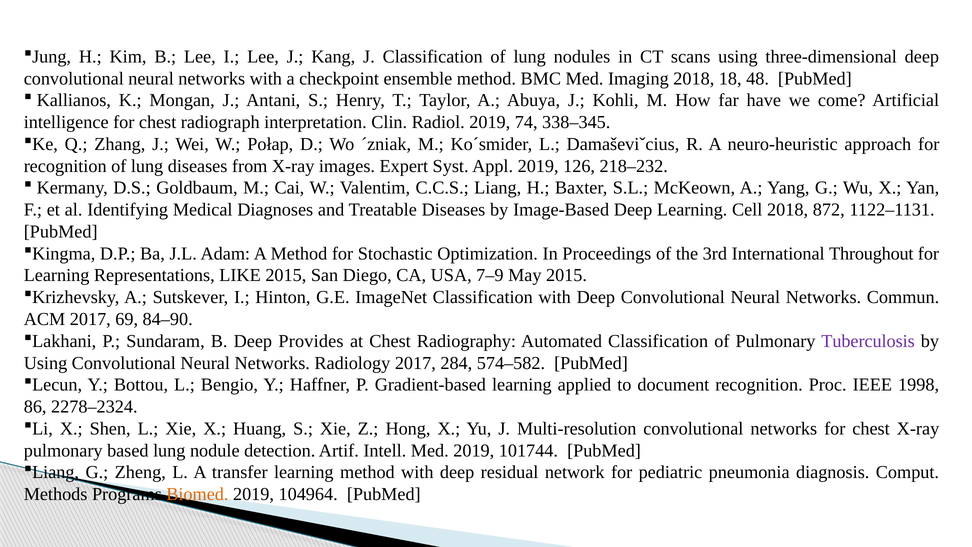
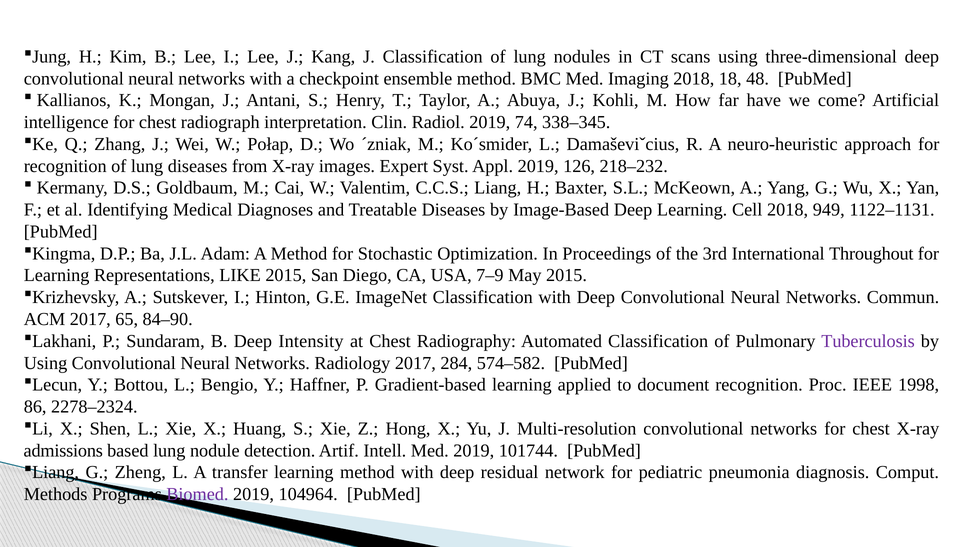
872: 872 -> 949
69: 69 -> 65
Provides: Provides -> Intensity
pulmonary at (63, 450): pulmonary -> admissions
Biomed colour: orange -> purple
